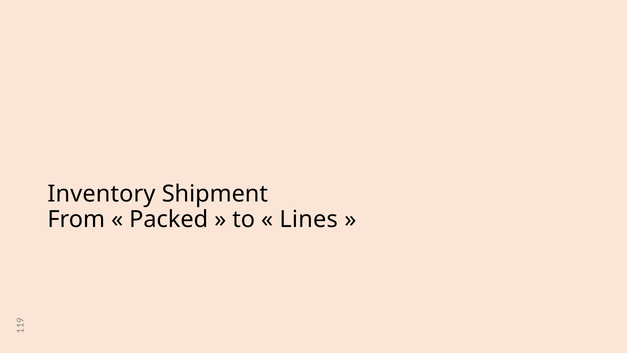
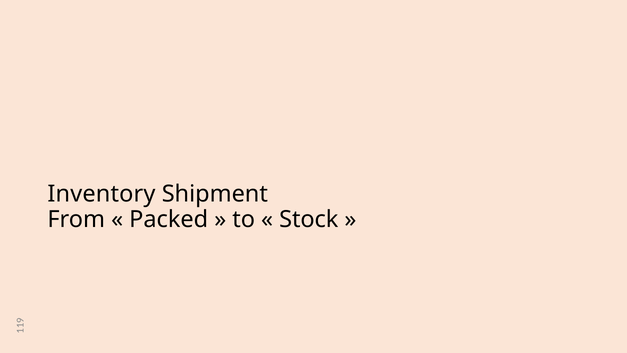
Lines: Lines -> Stock
